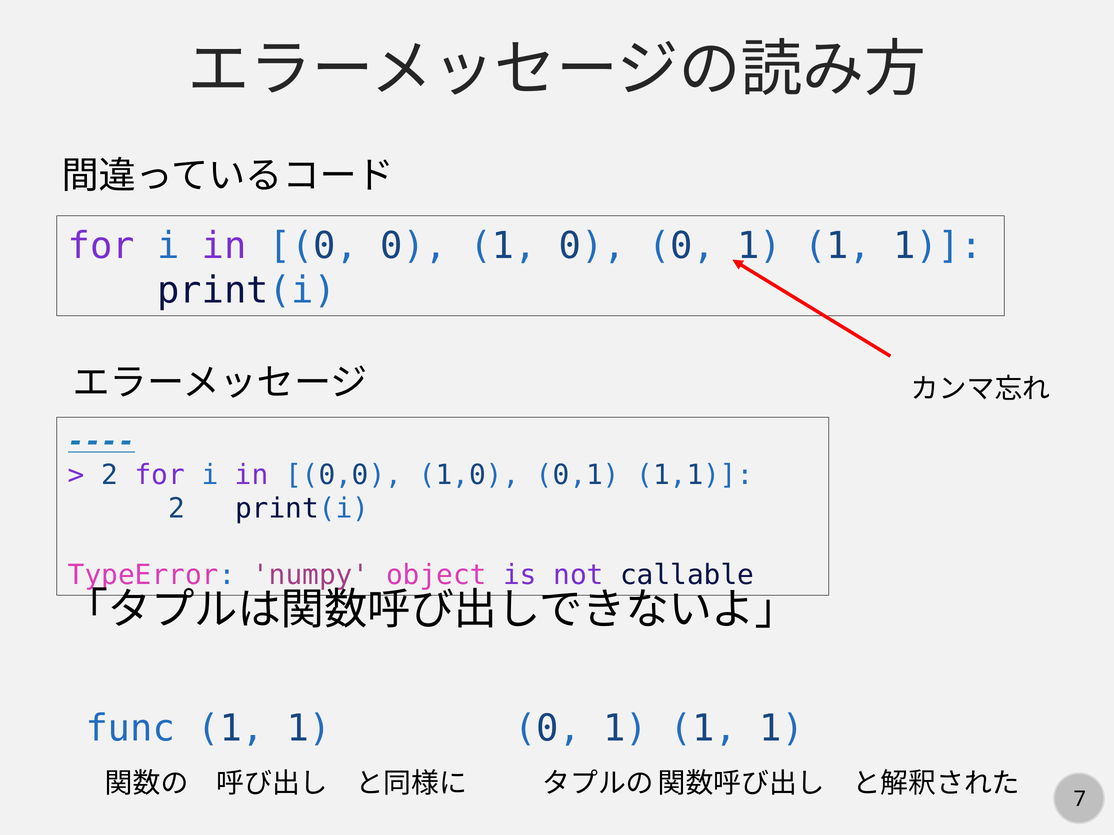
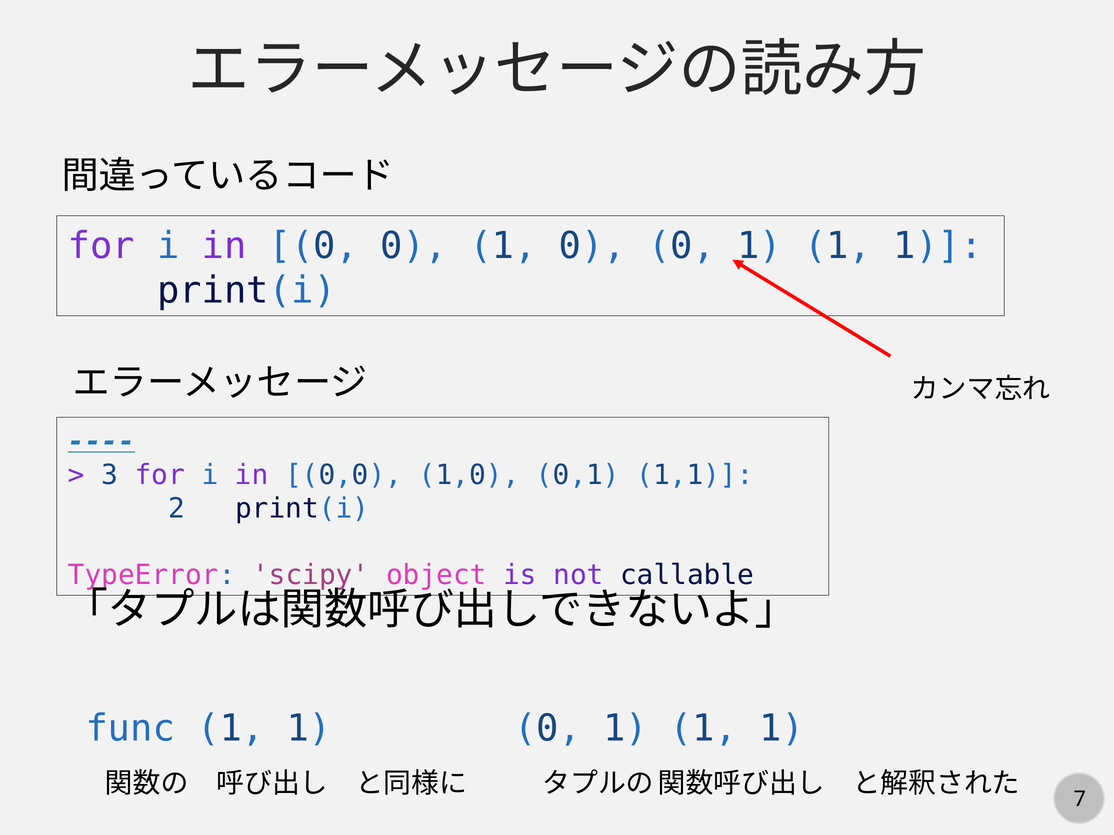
2 at (110, 475): 2 -> 3
numpy: numpy -> scipy
